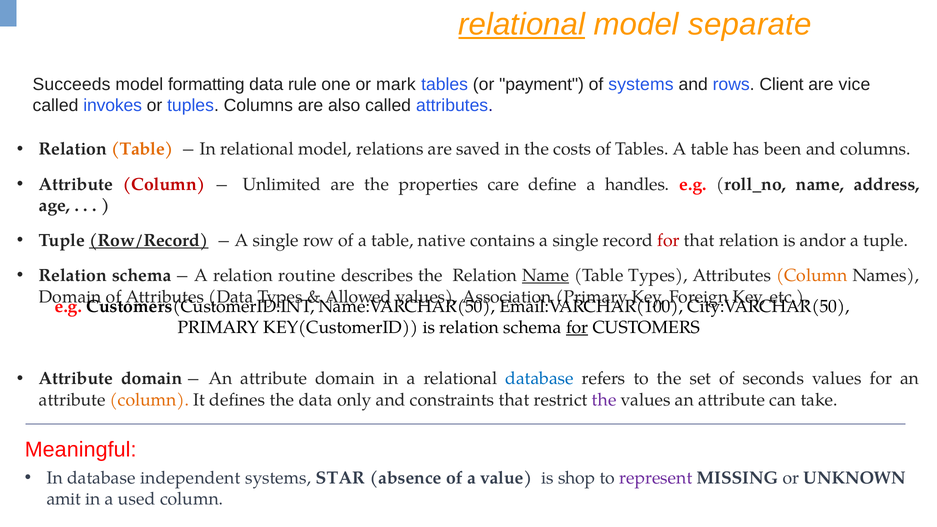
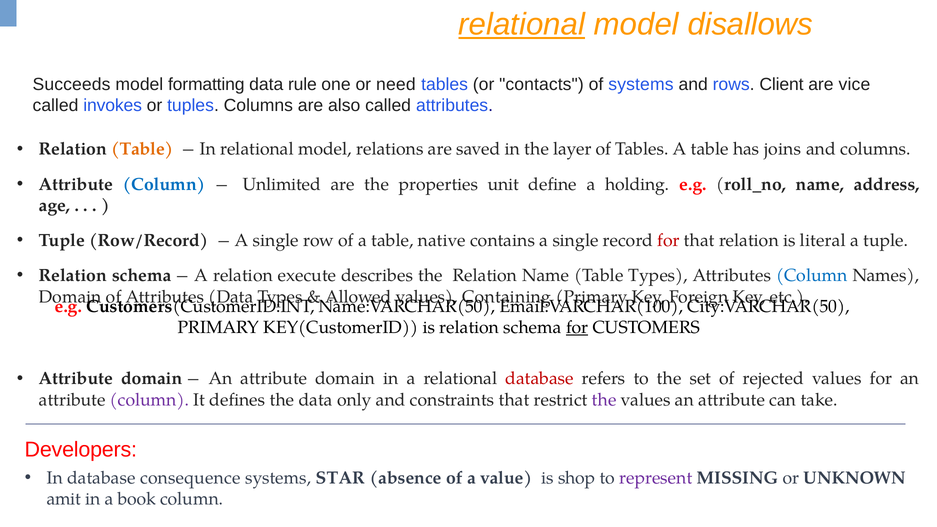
separate: separate -> disallows
mark: mark -> need
payment: payment -> contacts
costs: costs -> layer
been: been -> joins
Column at (164, 184) colour: red -> blue
care: care -> unit
handles: handles -> holding
Row/Record underline: present -> none
andor: andor -> literal
routine: routine -> execute
Name at (546, 276) underline: present -> none
Column at (812, 276) colour: orange -> blue
Association: Association -> Containing
database at (540, 379) colour: blue -> red
seconds: seconds -> rejected
column at (149, 400) colour: orange -> purple
Meaningful: Meaningful -> Developers
independent: independent -> consequence
used: used -> book
